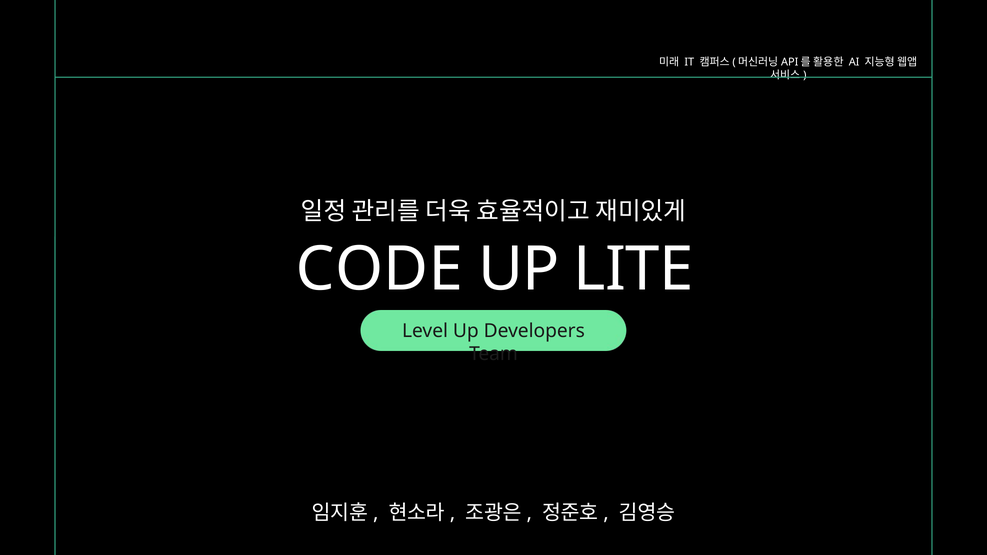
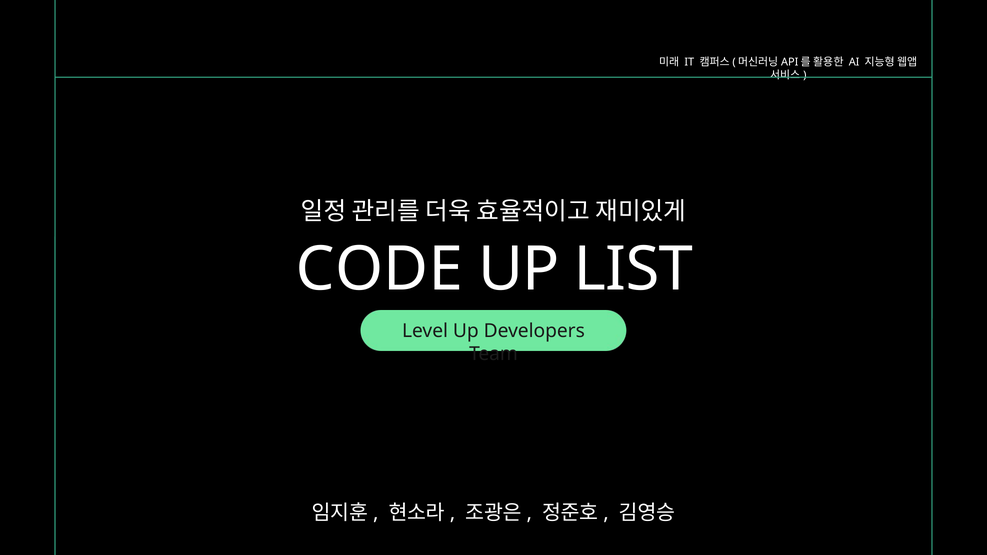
LITE: LITE -> LIST
